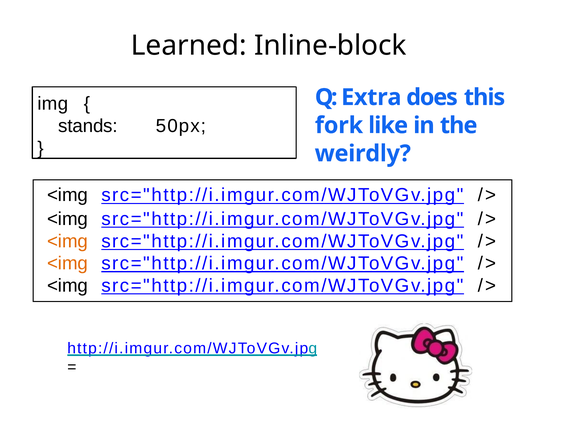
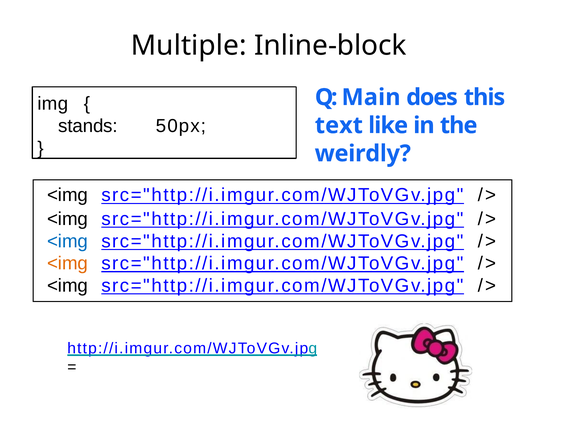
Learned: Learned -> Multiple
Extra: Extra -> Main
fork: fork -> text
<img at (68, 241) colour: orange -> blue
